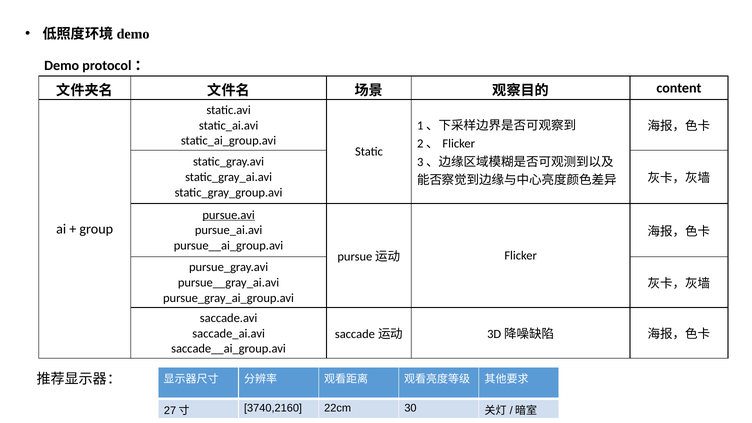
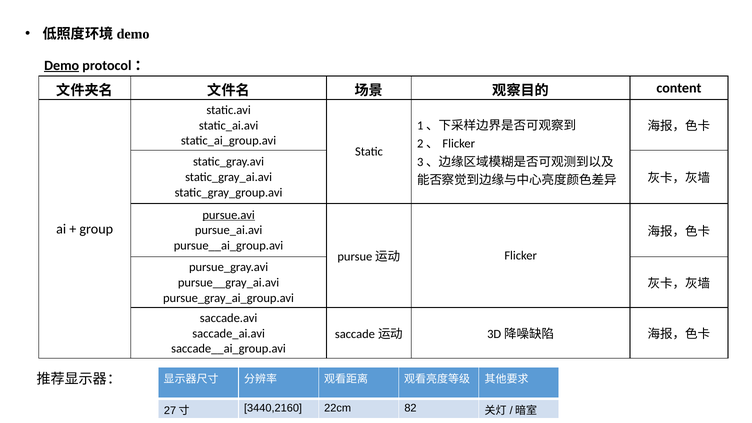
Demo underline: none -> present
3740,2160: 3740,2160 -> 3440,2160
30: 30 -> 82
